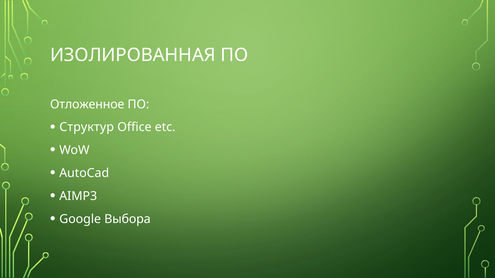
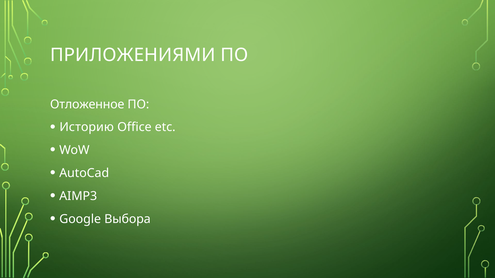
ИЗОЛИРОВАННАЯ: ИЗОЛИРОВАННАЯ -> ПРИЛОЖЕНИЯМИ
Структур: Структур -> Историю
